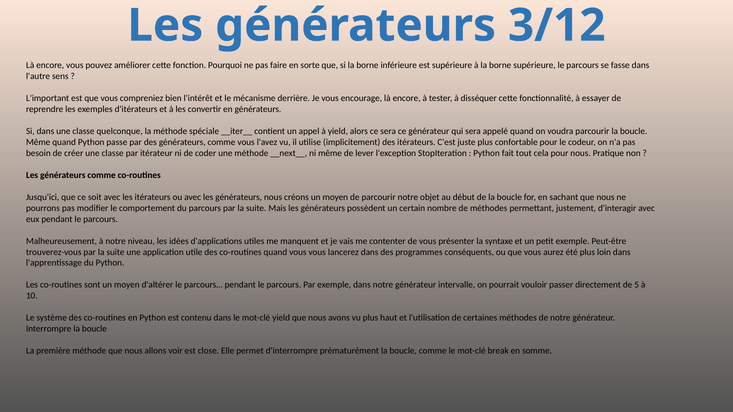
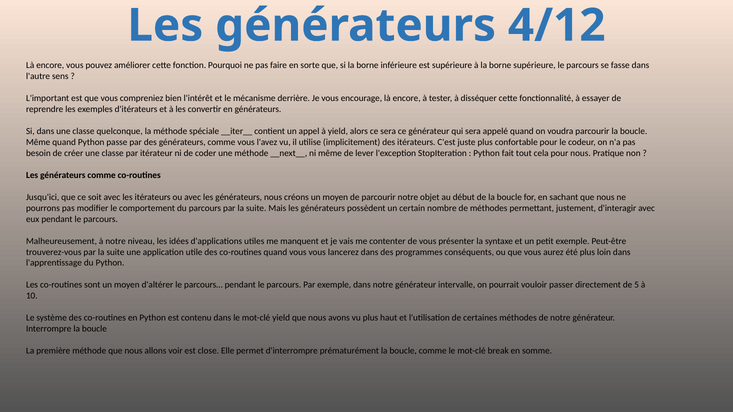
3/12: 3/12 -> 4/12
